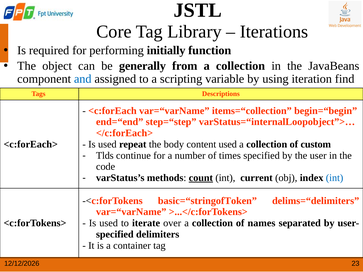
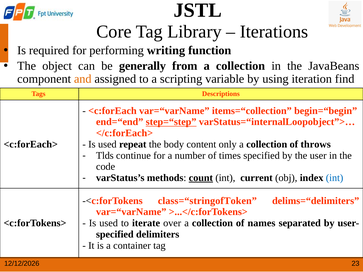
initially: initially -> writing
and colour: blue -> orange
step=“step underline: none -> present
content used: used -> only
custom: custom -> throws
basic=“stringofToken: basic=“stringofToken -> class=“stringofToken
